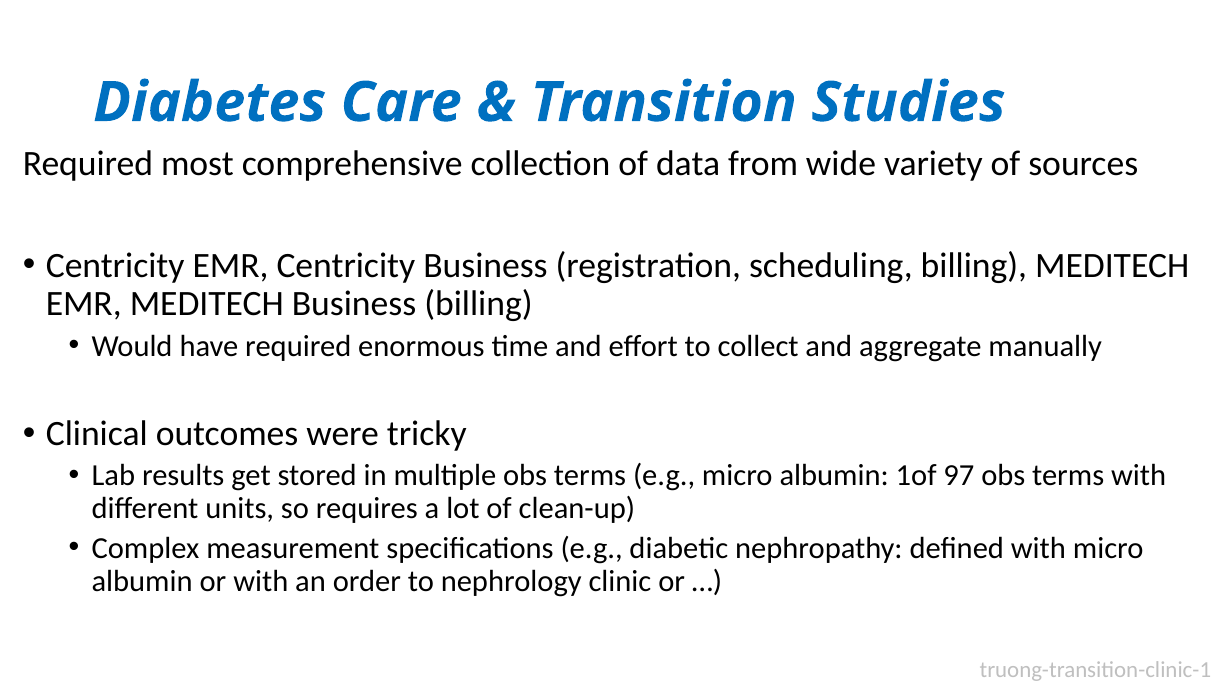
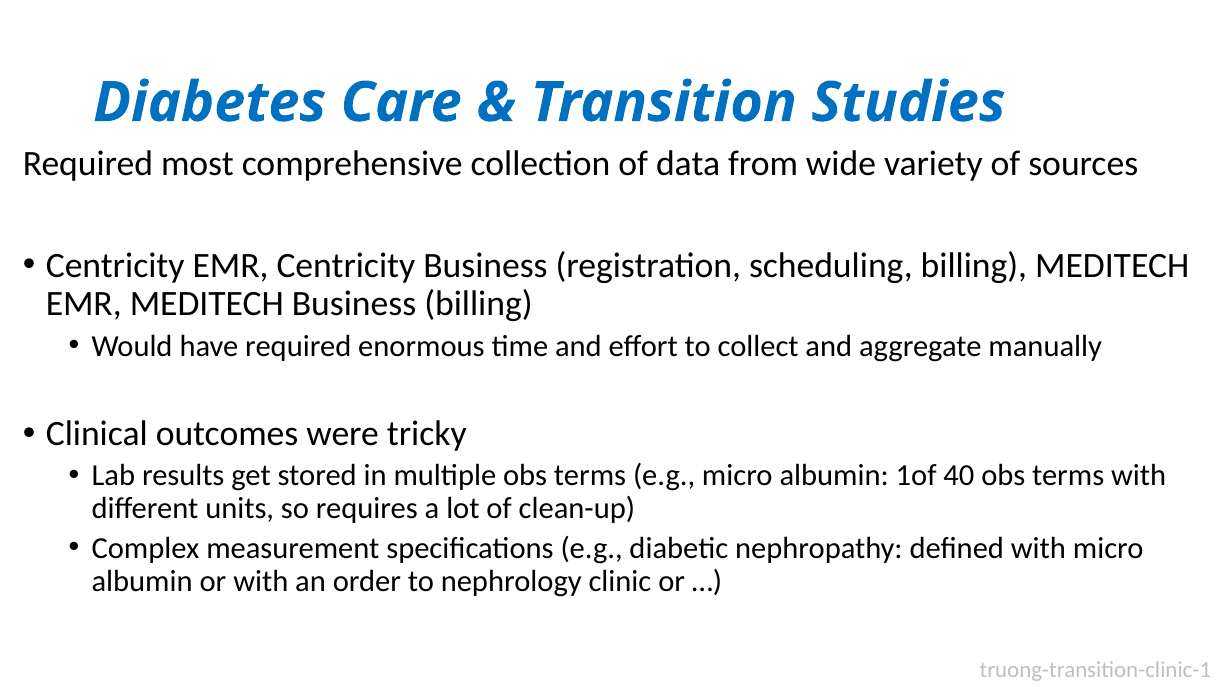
97: 97 -> 40
